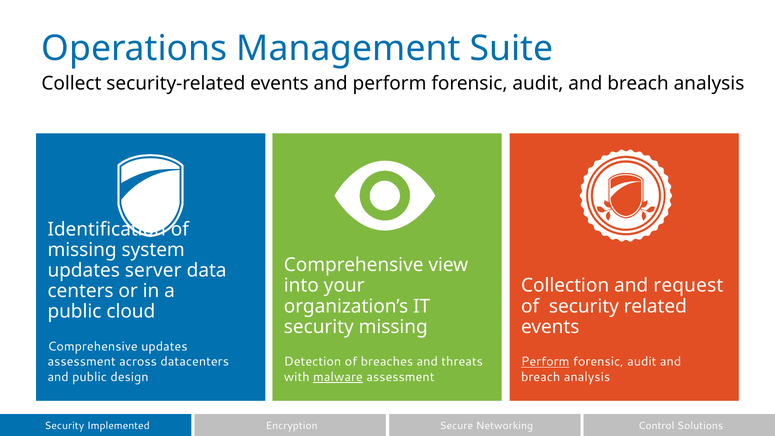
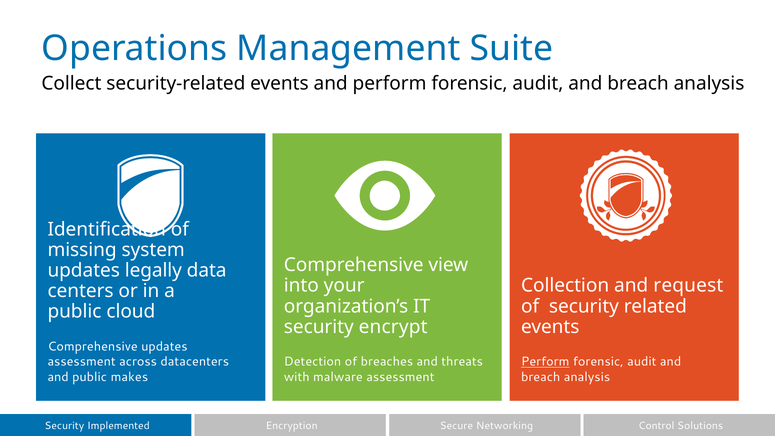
server: server -> legally
security missing: missing -> encrypt
design: design -> makes
malware underline: present -> none
